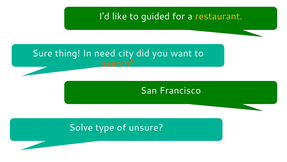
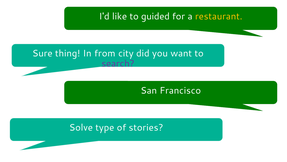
need: need -> from
search colour: orange -> purple
unsure: unsure -> stories
